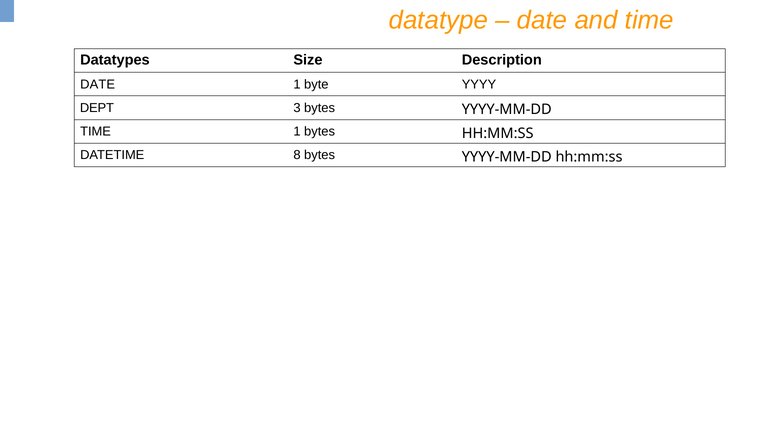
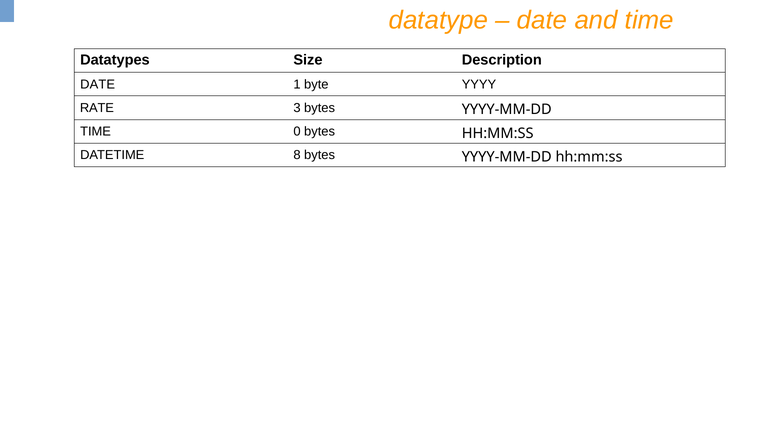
DEPT: DEPT -> RATE
TIME 1: 1 -> 0
